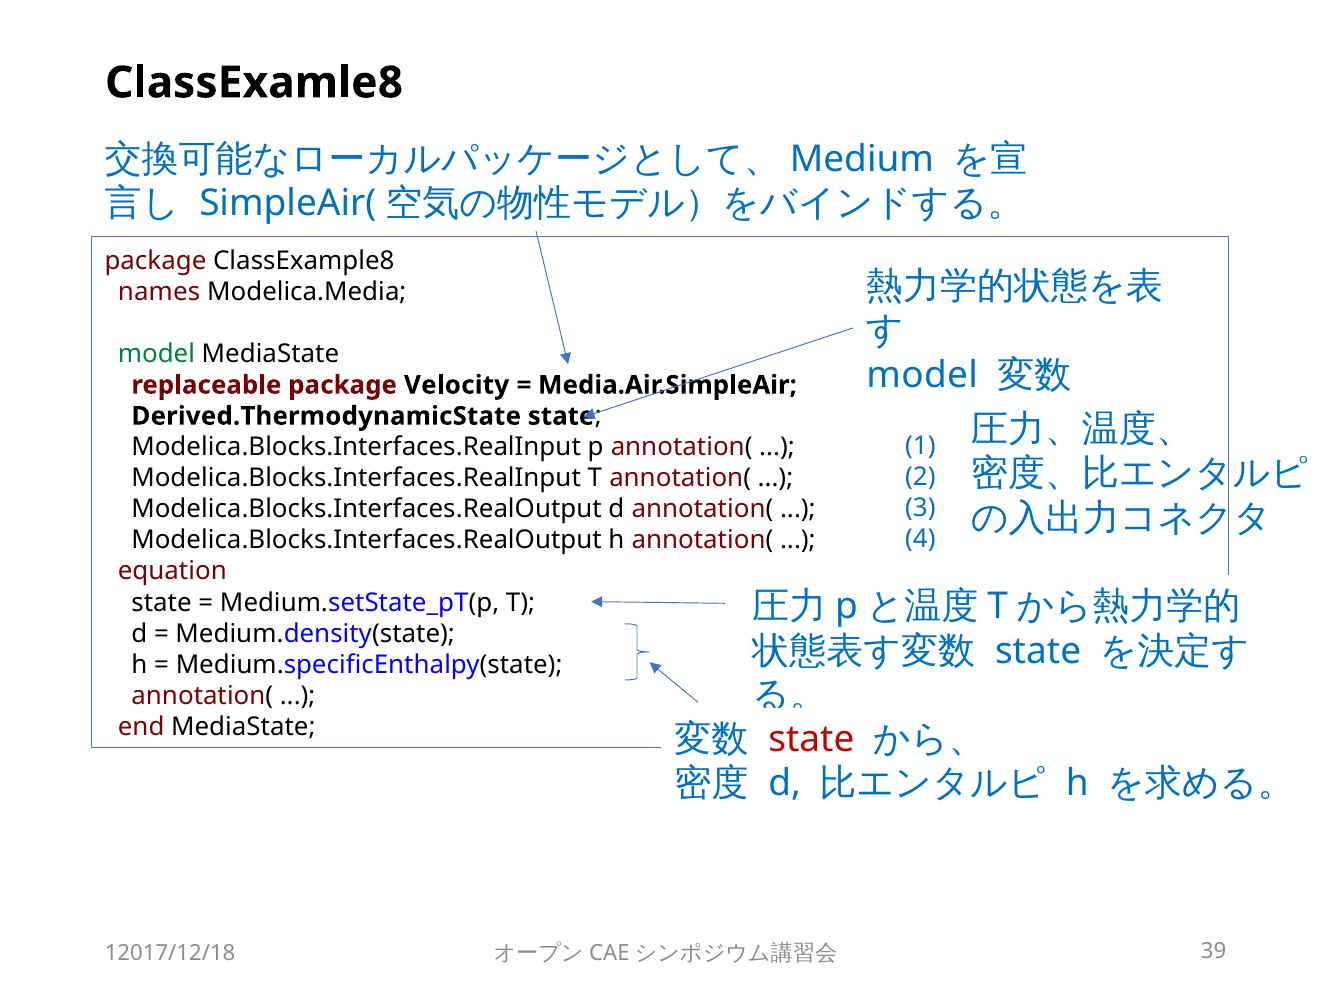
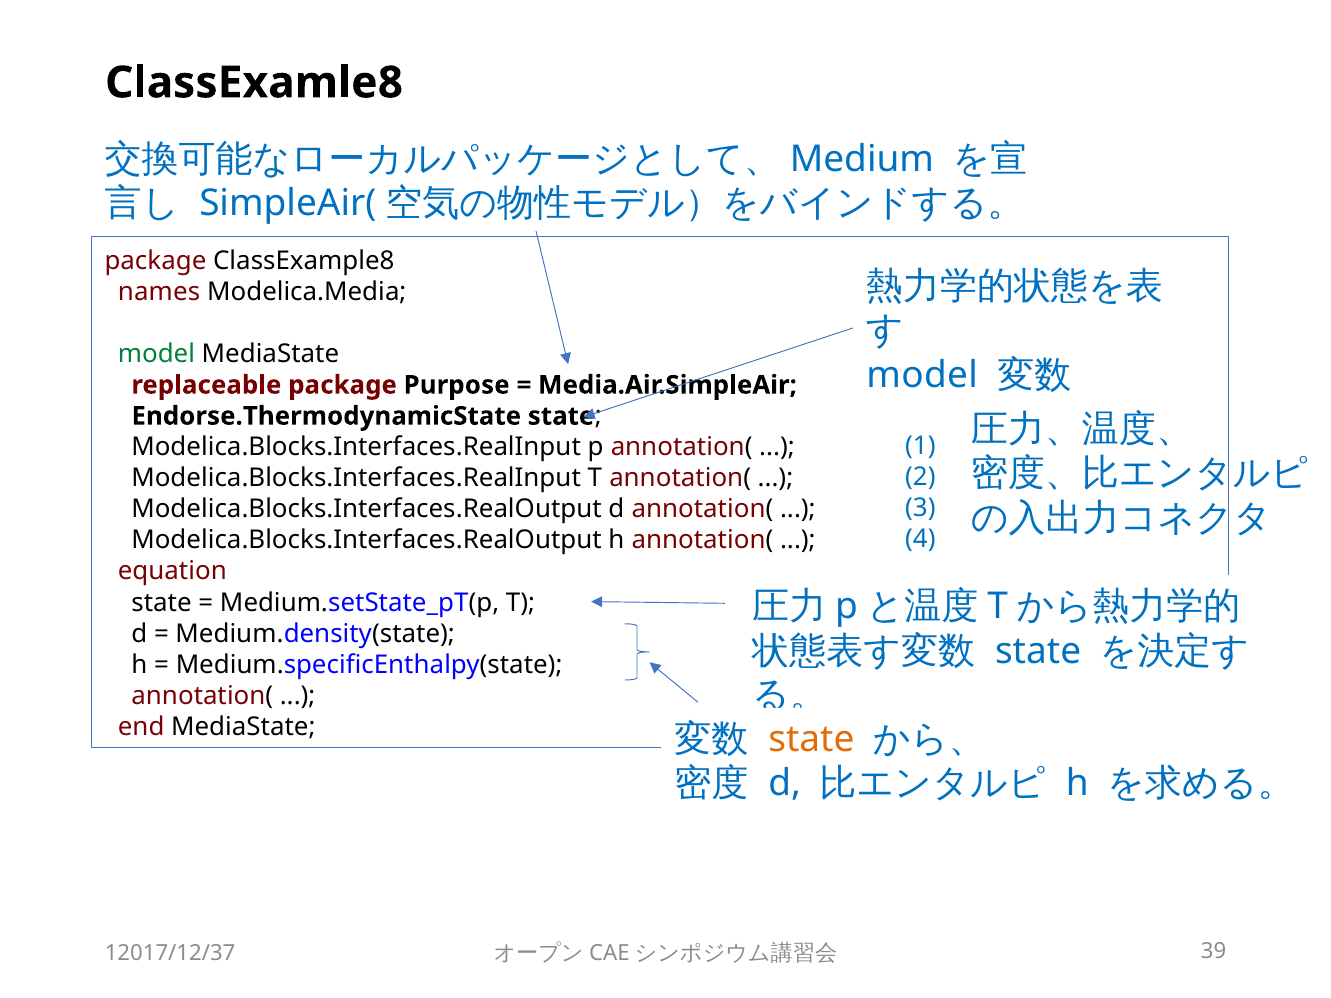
Velocity: Velocity -> Purpose
Derived.ThermodynamicState: Derived.ThermodynamicState -> Endorse.ThermodynamicState
state at (811, 739) colour: red -> orange
12017/12/18: 12017/12/18 -> 12017/12/37
